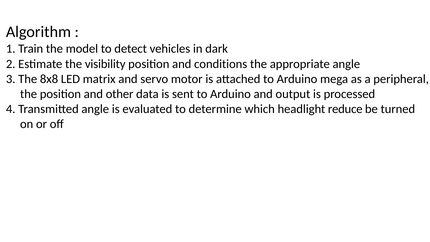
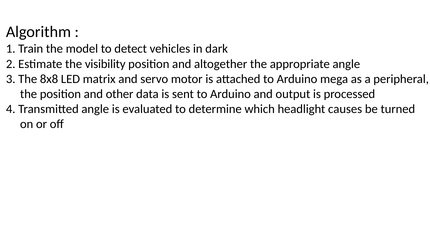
conditions: conditions -> altogether
reduce: reduce -> causes
